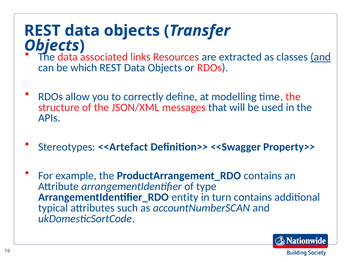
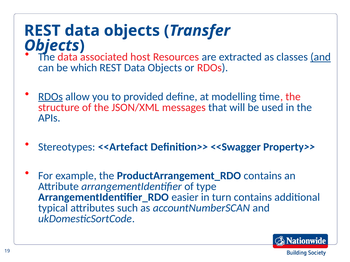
links: links -> host
RDOs at (50, 97) underline: none -> present
correctly: correctly -> provided
entity: entity -> easier
